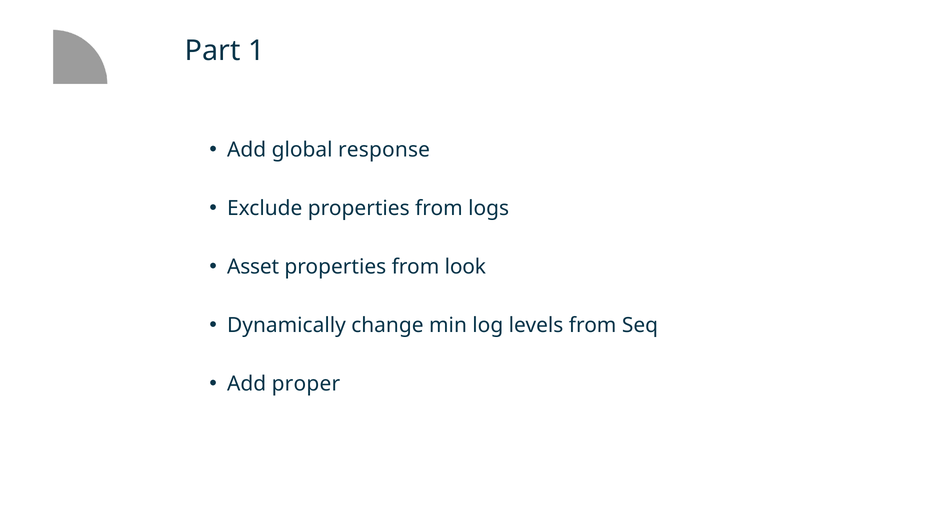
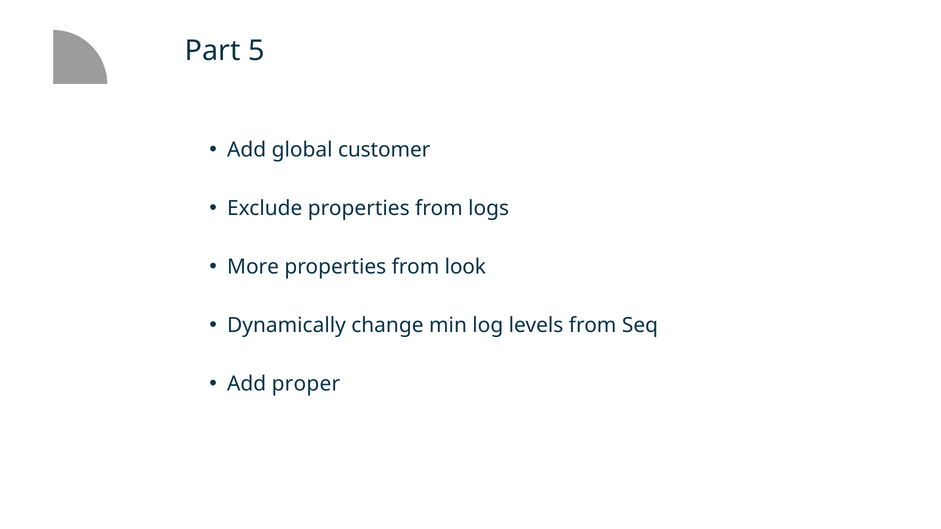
1: 1 -> 5
response: response -> customer
Asset: Asset -> More
